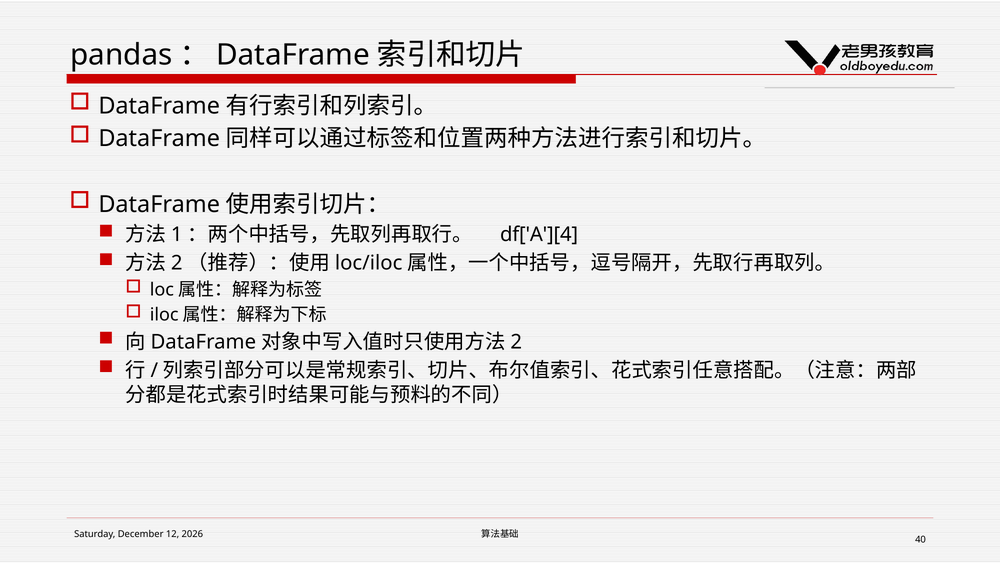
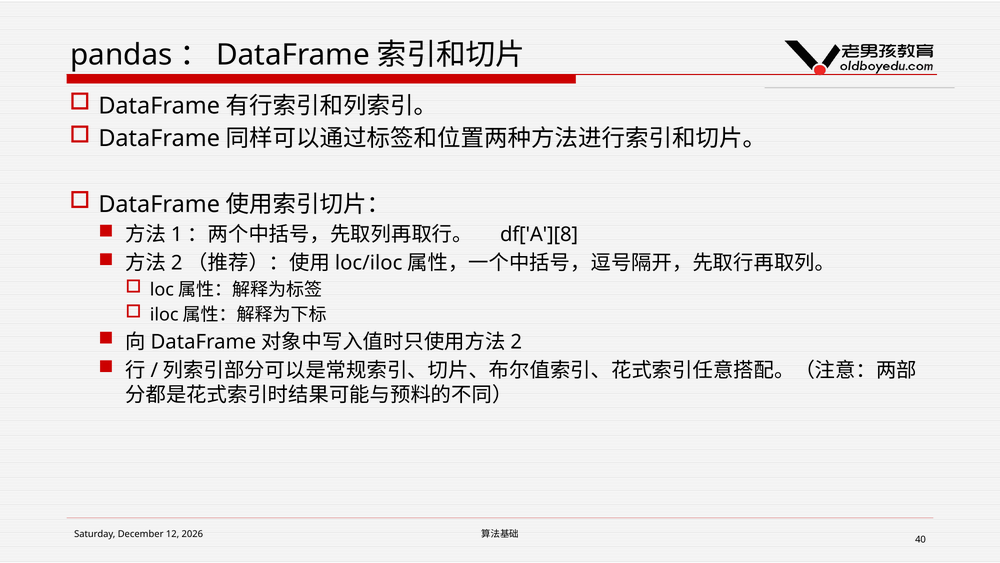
df['A'][4: df['A'][4 -> df['A'][8
